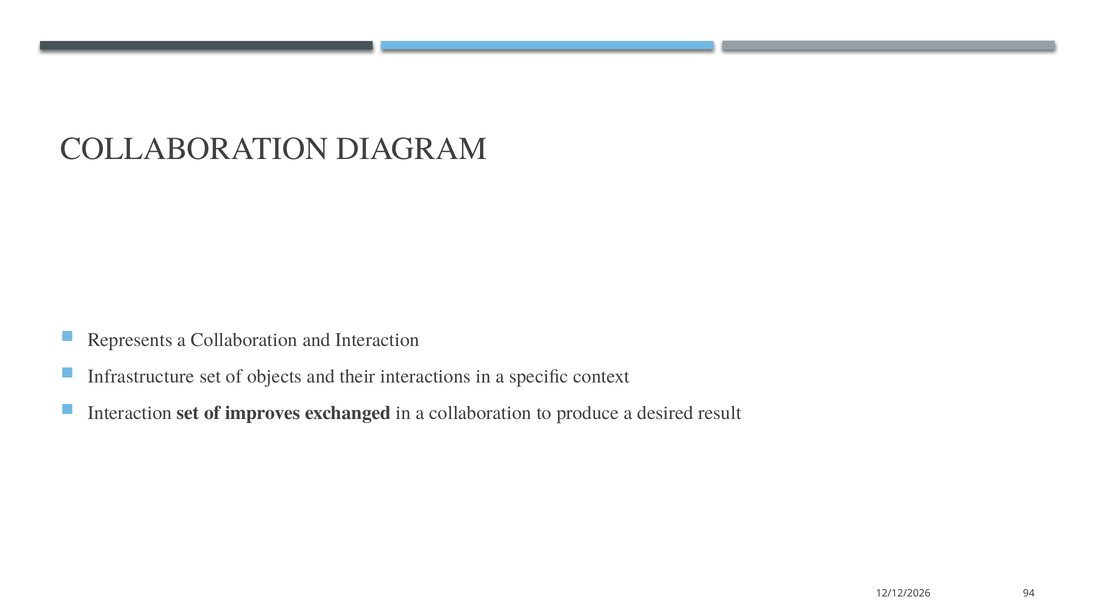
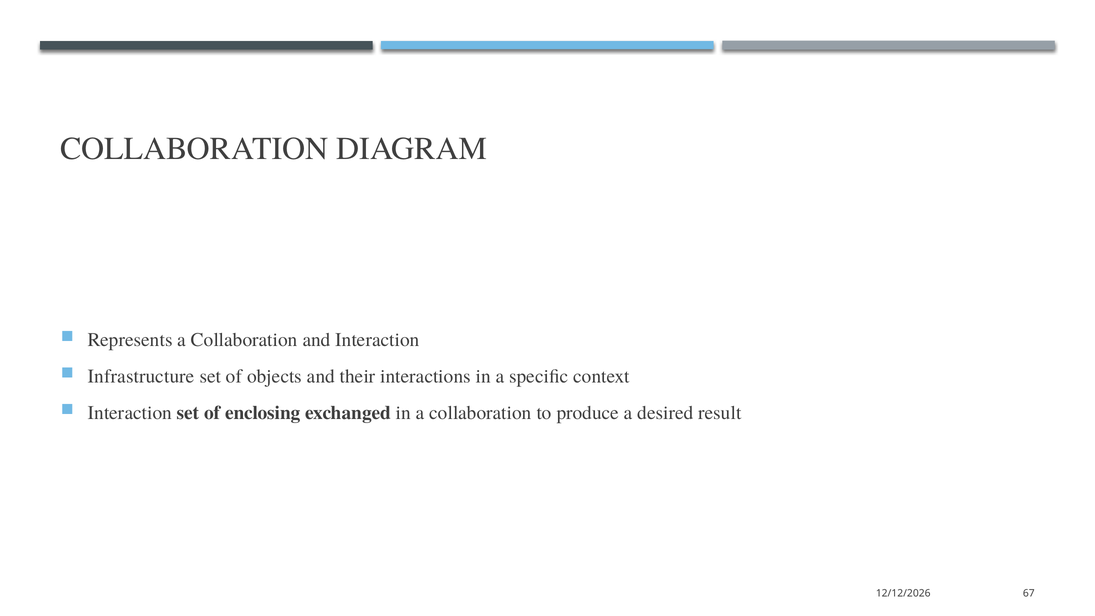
improves: improves -> enclosing
94: 94 -> 67
